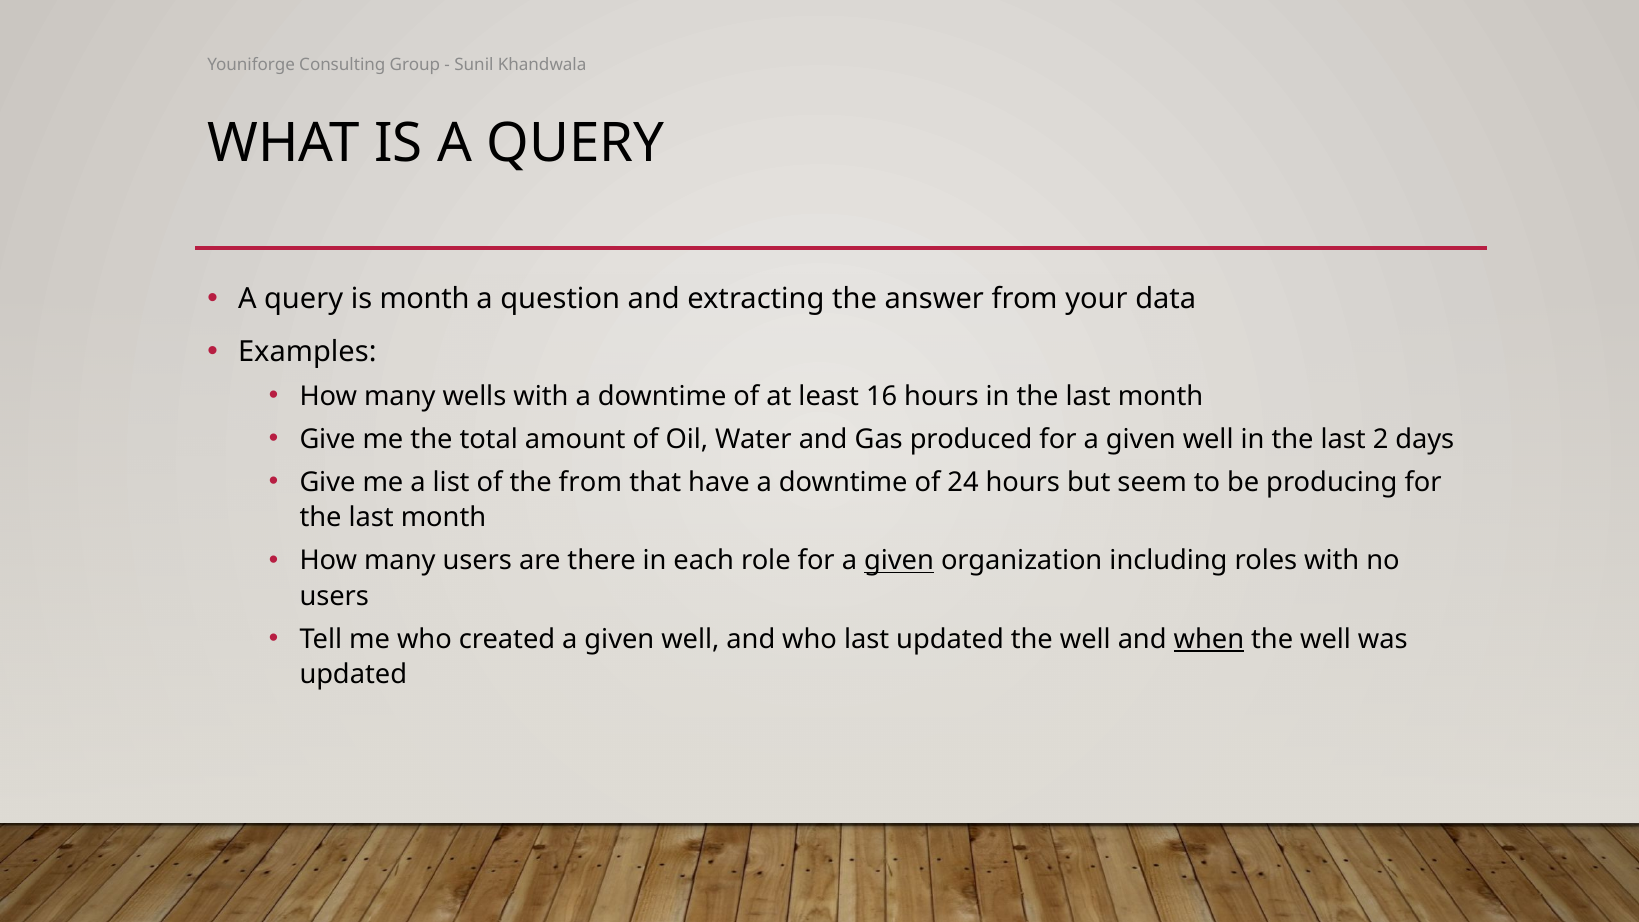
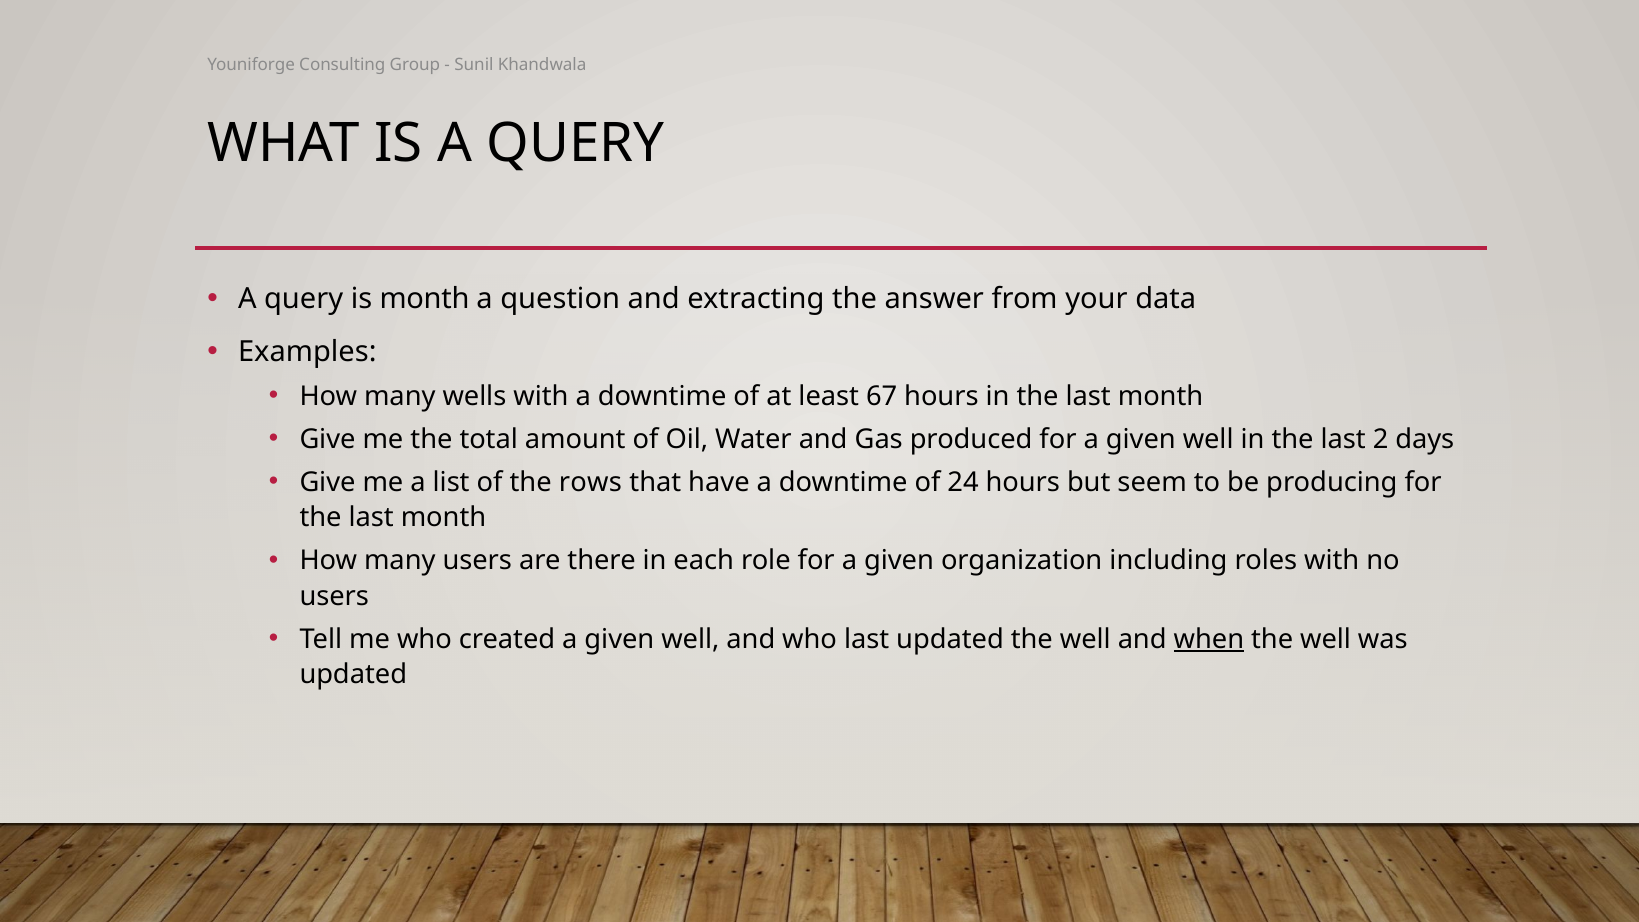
16: 16 -> 67
the from: from -> rows
given at (899, 561) underline: present -> none
